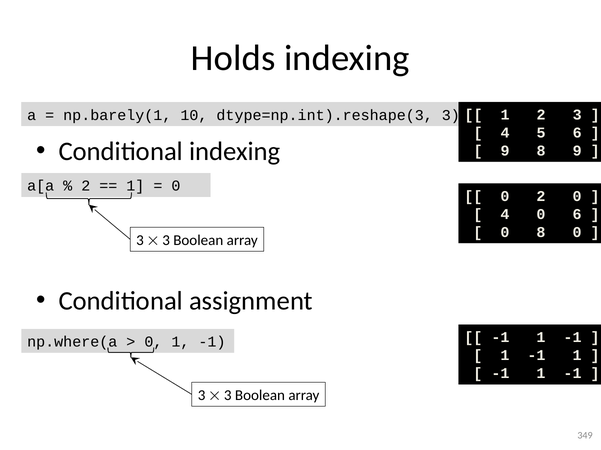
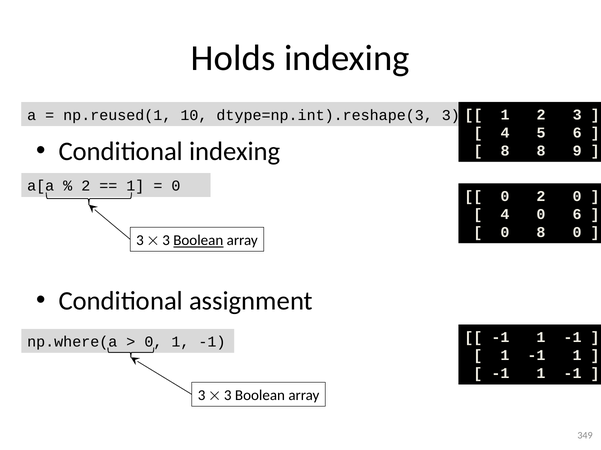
np.barely(1: np.barely(1 -> np.reused(1
9 at (505, 151): 9 -> 8
Boolean at (198, 241) underline: none -> present
